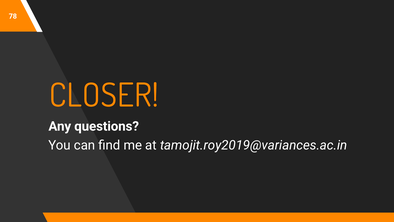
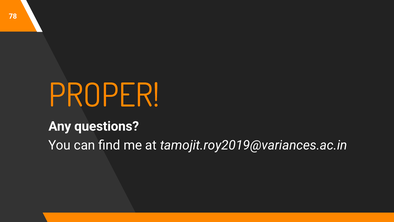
CLOSER: CLOSER -> PROPER
